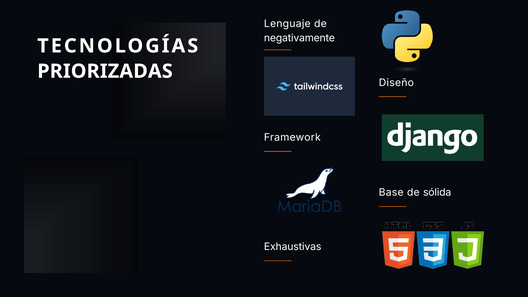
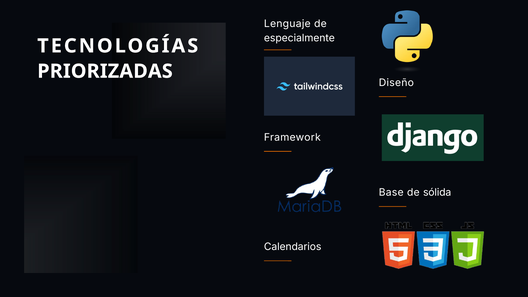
negativamente: negativamente -> especialmente
Exhaustivas: Exhaustivas -> Calendarios
